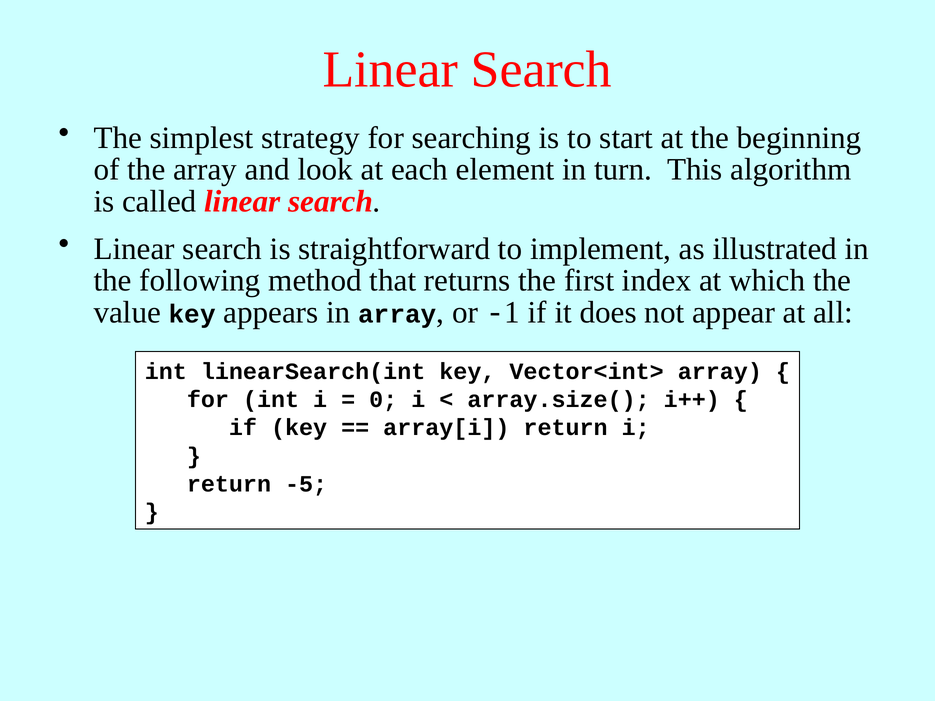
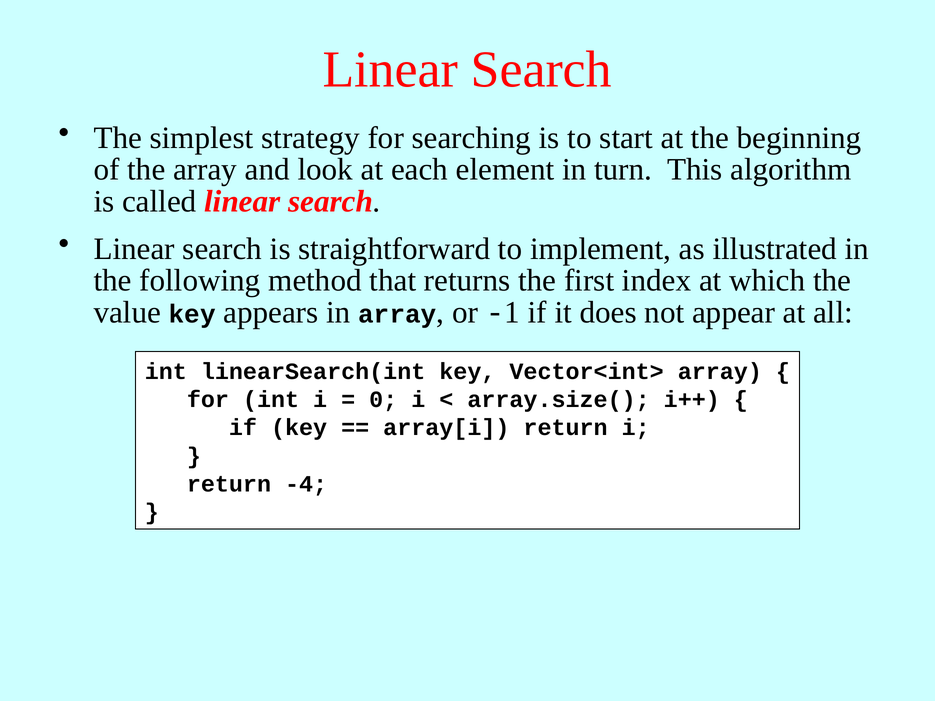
-5: -5 -> -4
